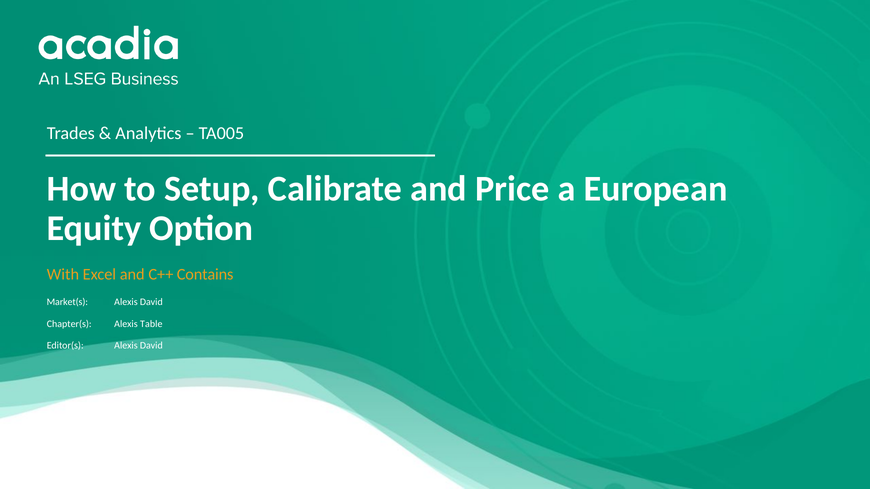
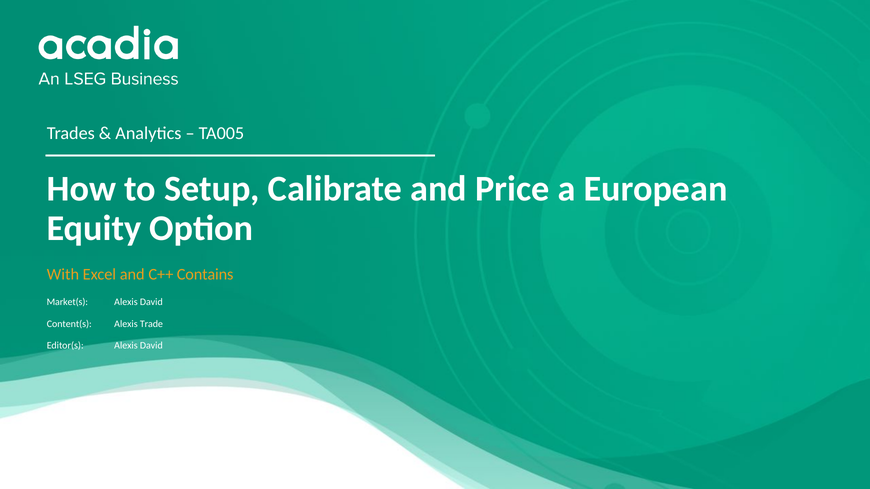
Chapter(s: Chapter(s -> Content(s
Table: Table -> Trade
